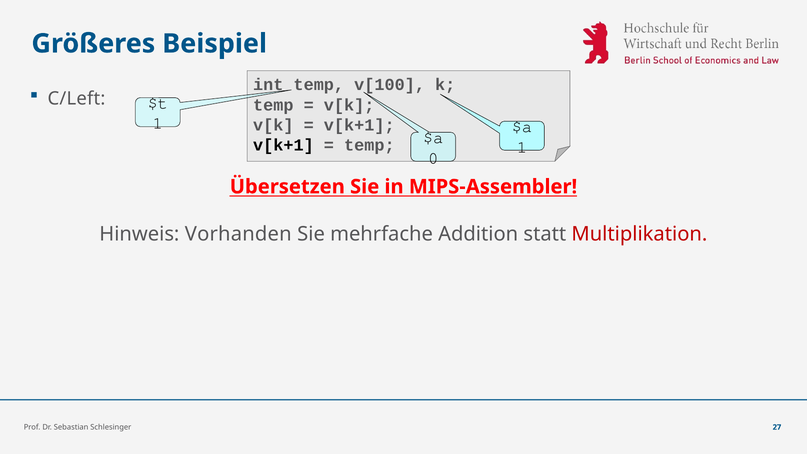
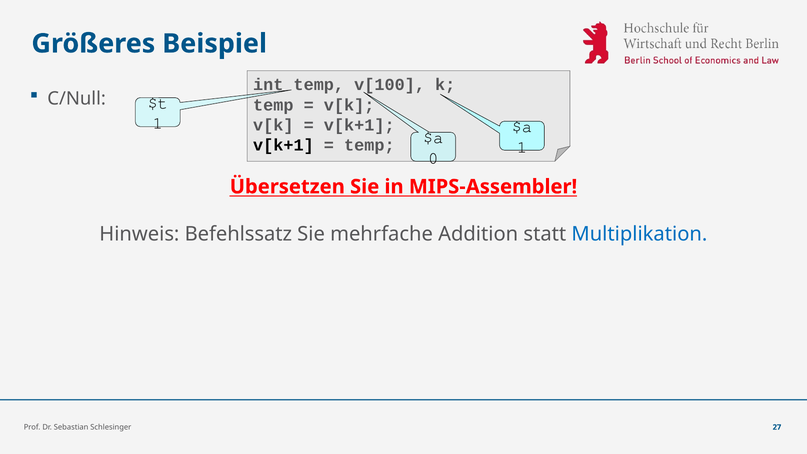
C/Left: C/Left -> C/Null
Vorhanden: Vorhanden -> Befehlssatz
Multiplikation colour: red -> blue
